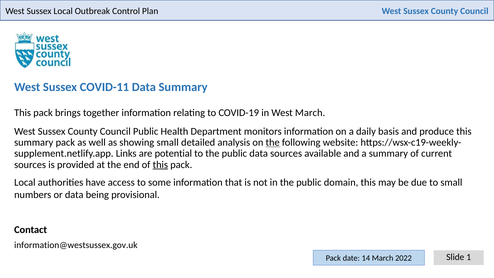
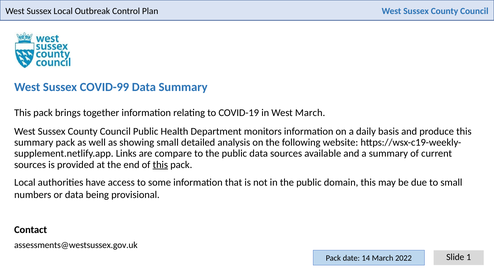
COVID-11: COVID-11 -> COVID-99
the at (273, 142) underline: present -> none
potential: potential -> compare
information@westsussex.gov.uk: information@westsussex.gov.uk -> assessments@westsussex.gov.uk
